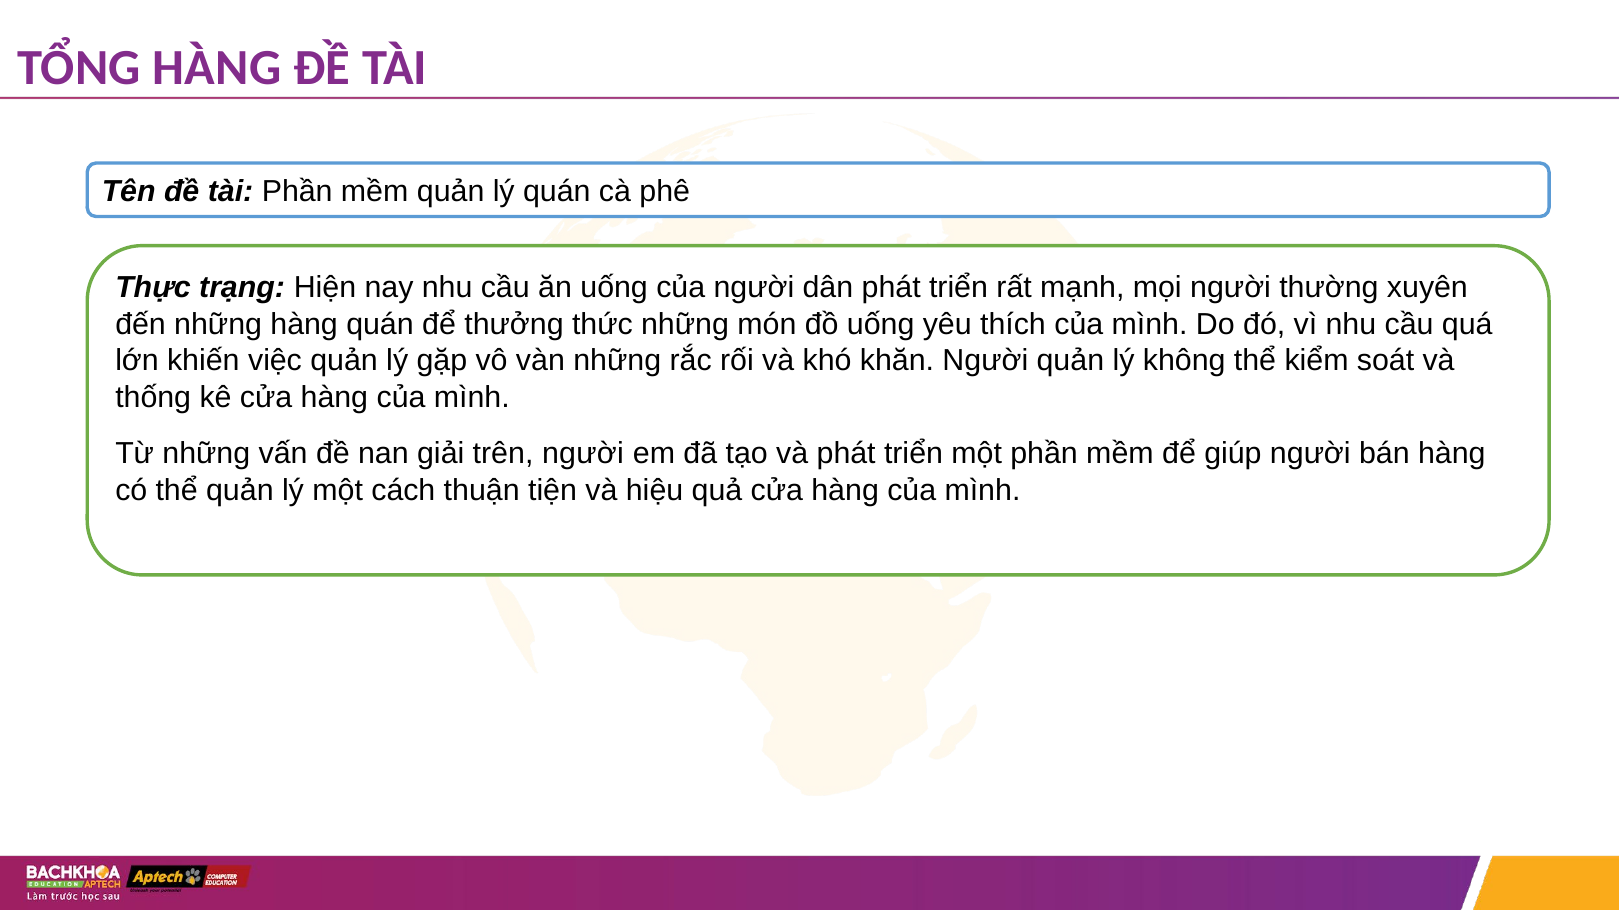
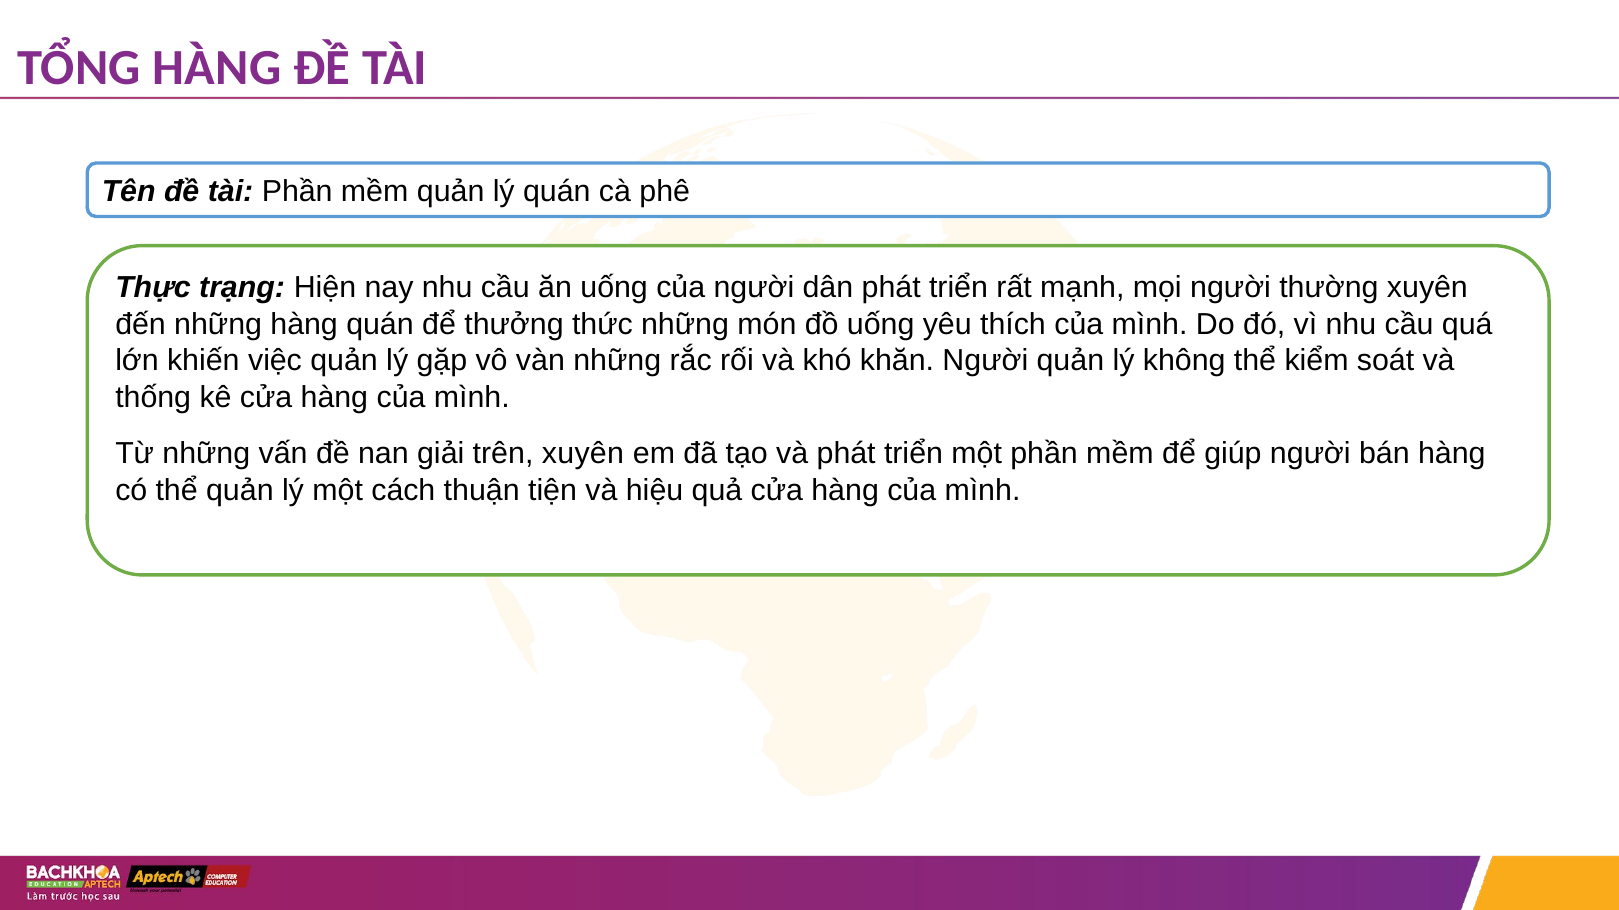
trên người: người -> xuyên
